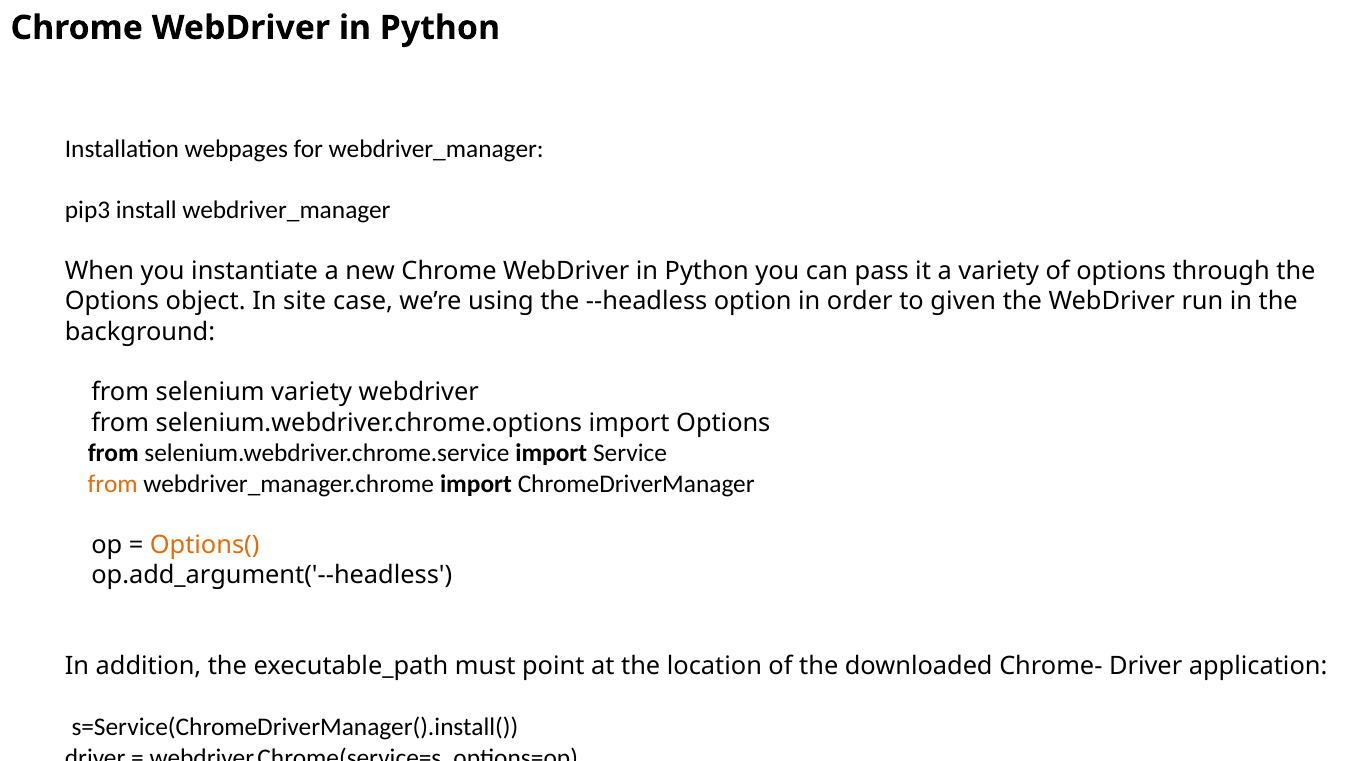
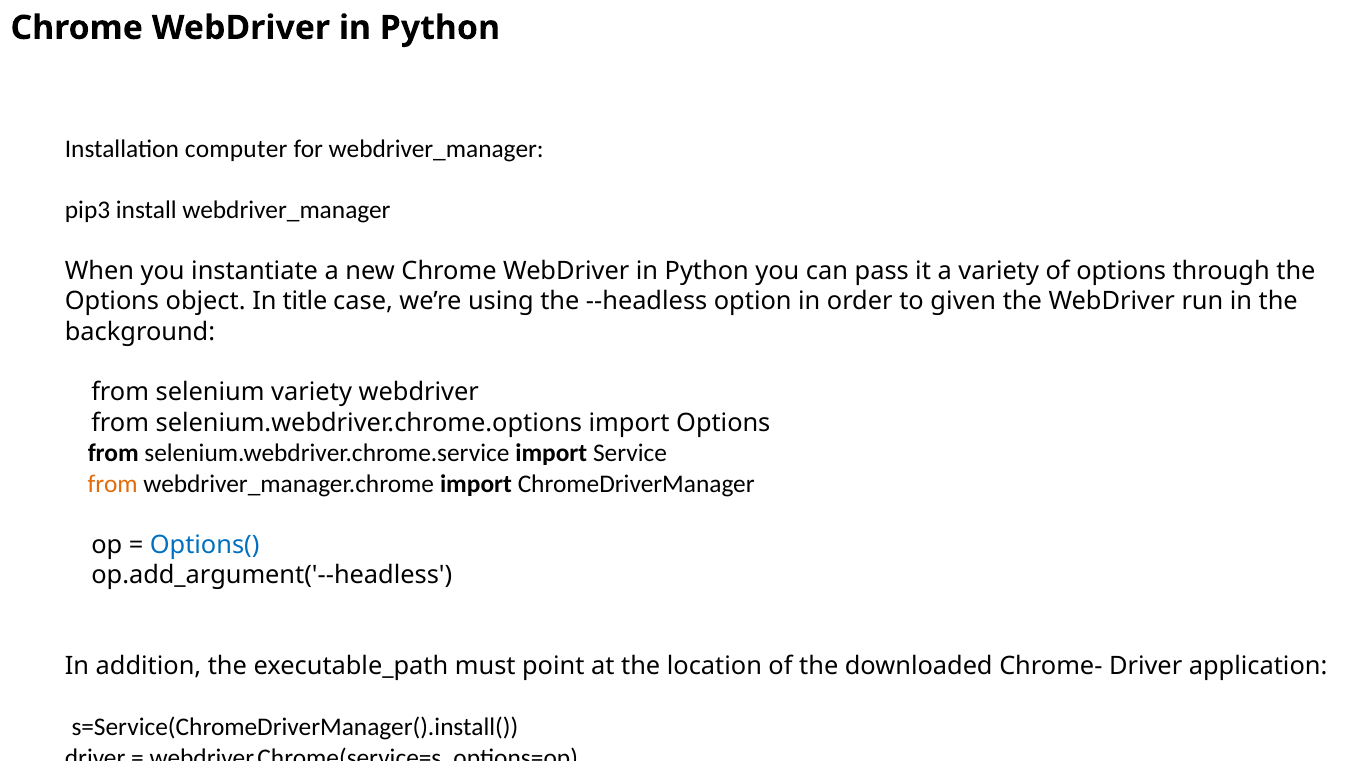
webpages: webpages -> computer
site: site -> title
Options( colour: orange -> blue
